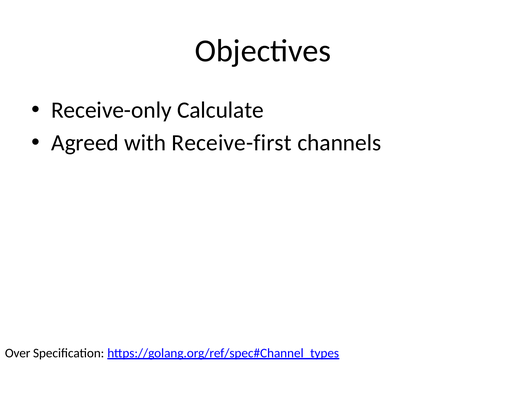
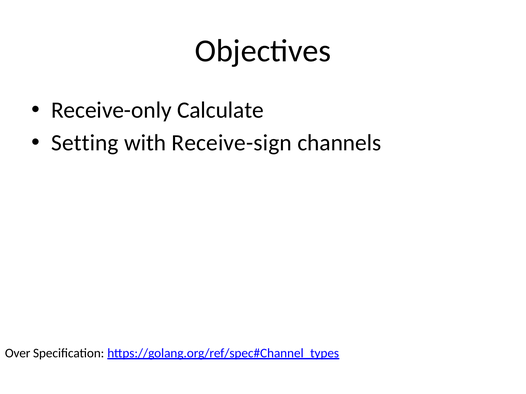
Agreed: Agreed -> Setting
Receive-first: Receive-first -> Receive-sign
